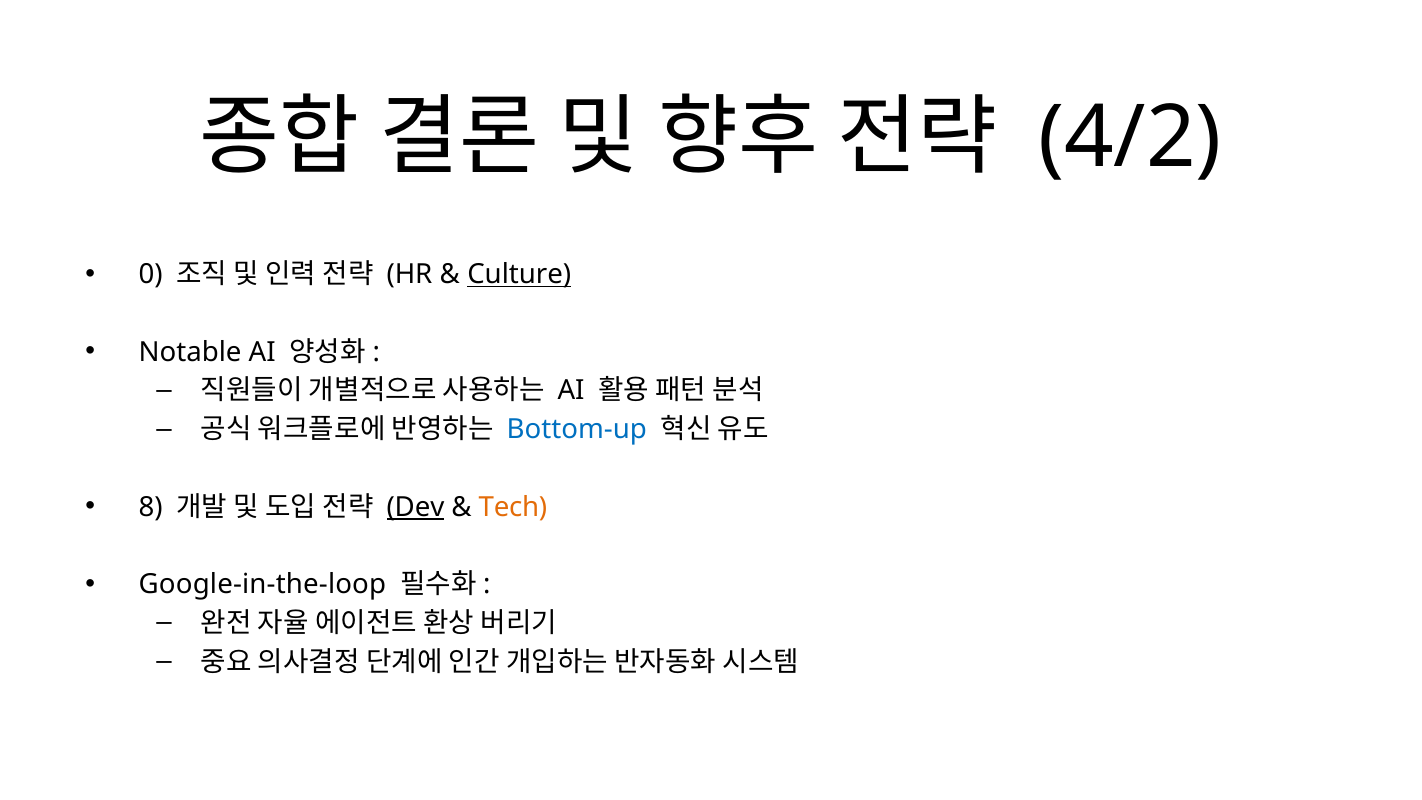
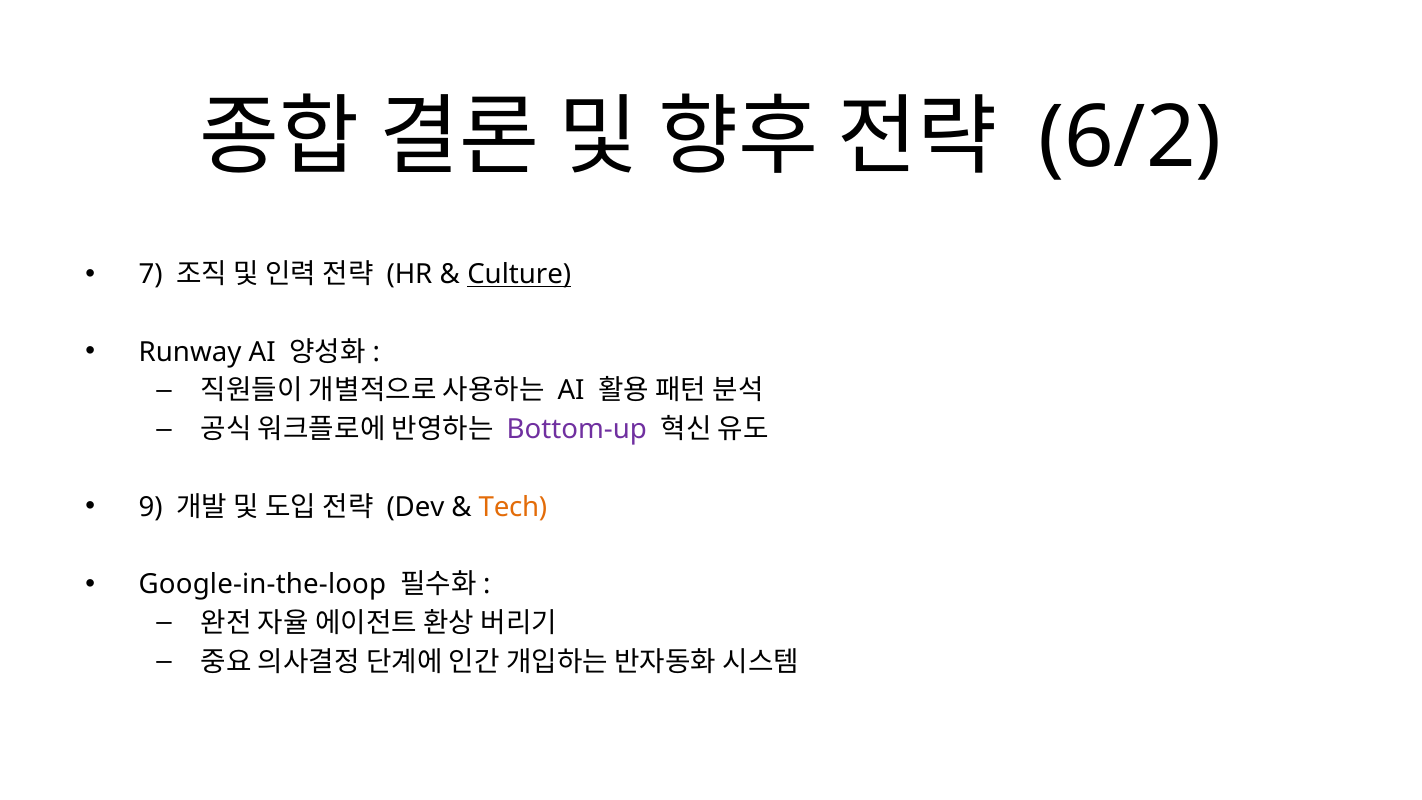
4/2: 4/2 -> 6/2
0: 0 -> 7
Notable: Notable -> Runway
Bottom-up colour: blue -> purple
8: 8 -> 9
Dev underline: present -> none
